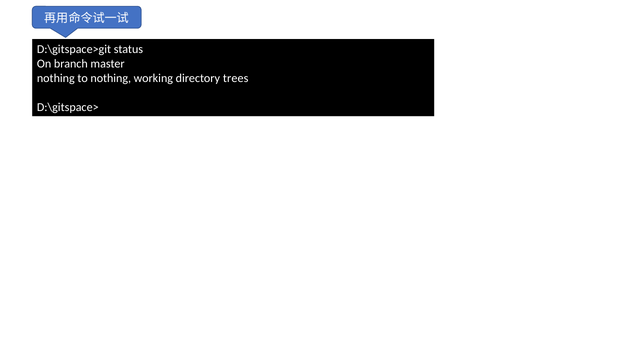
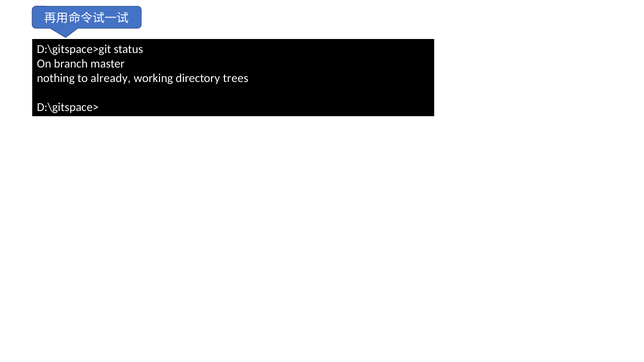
to nothing: nothing -> already
